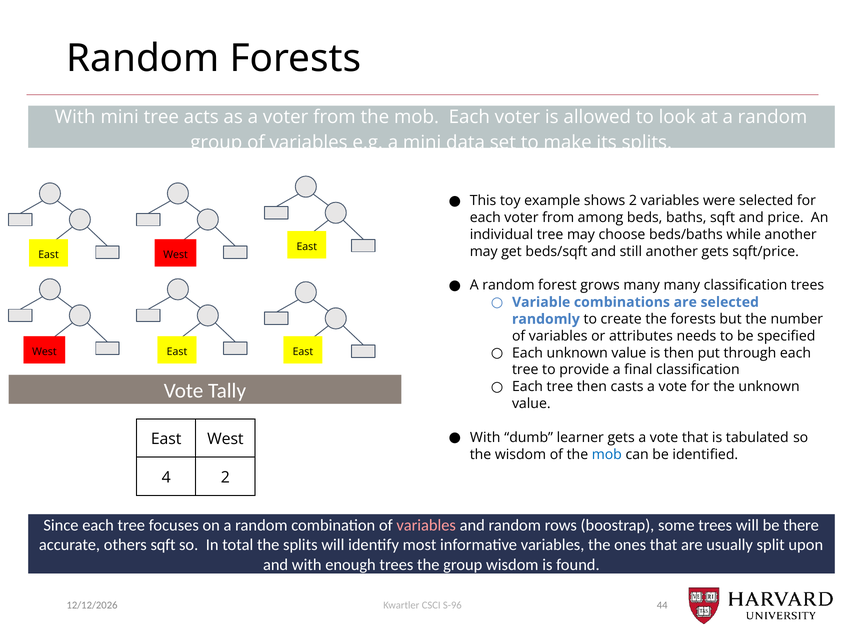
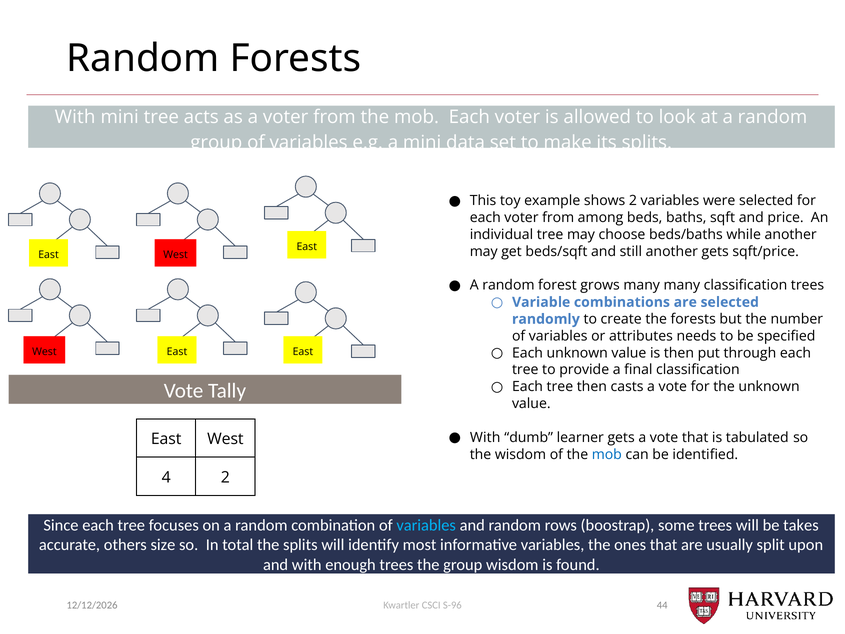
variables at (426, 525) colour: pink -> light blue
there: there -> takes
others sqft: sqft -> size
